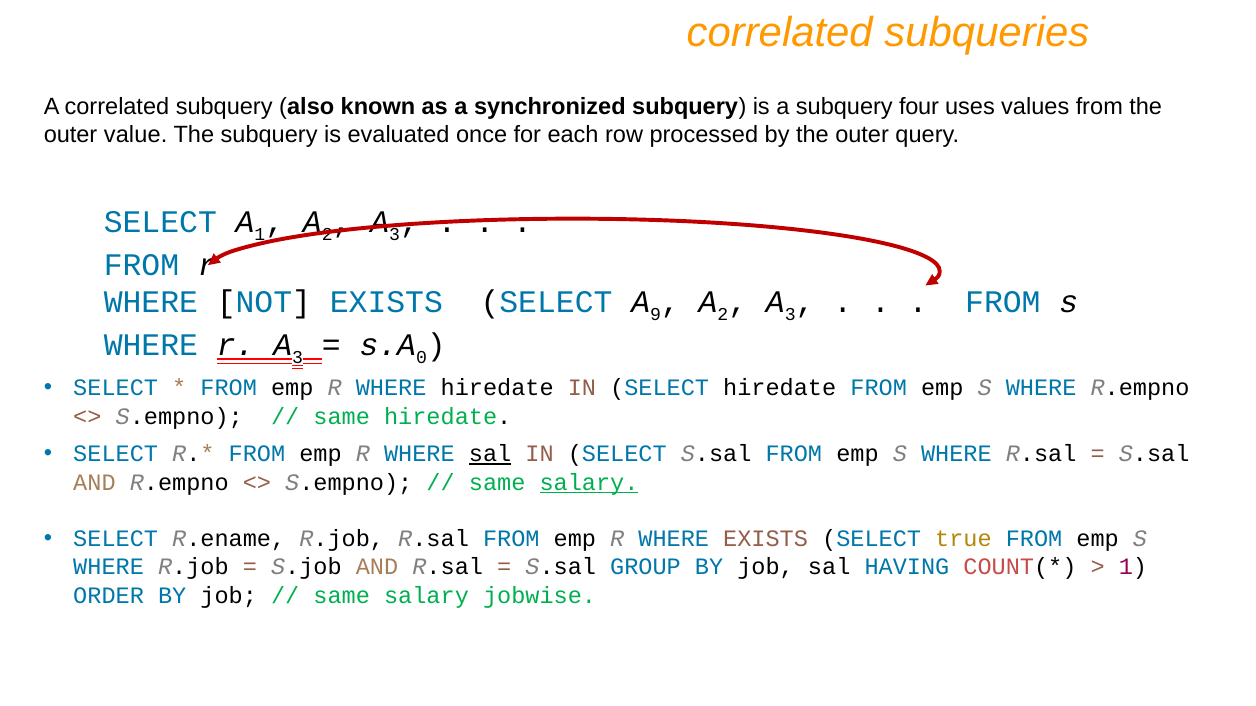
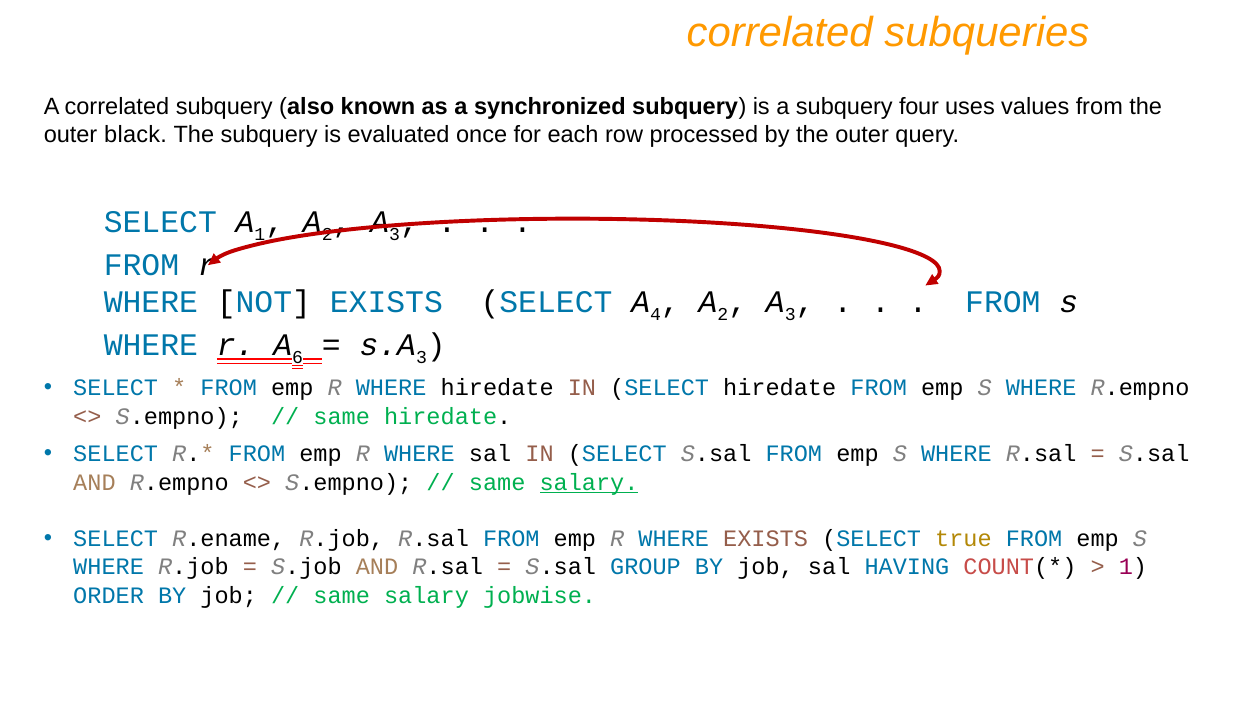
value: value -> black
9: 9 -> 4
r A 3: 3 -> 6
0 at (421, 358): 0 -> 3
sal at (490, 454) underline: present -> none
